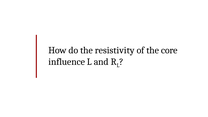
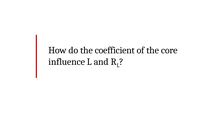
resistivity: resistivity -> coefficient
